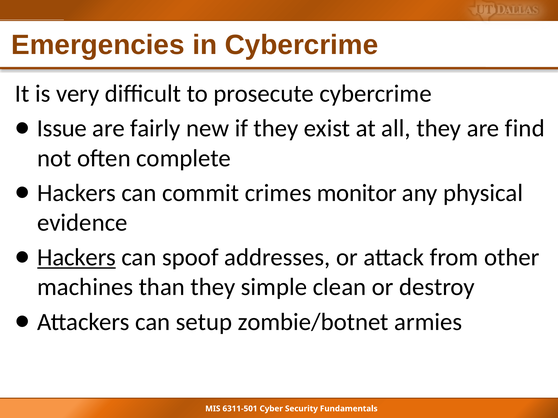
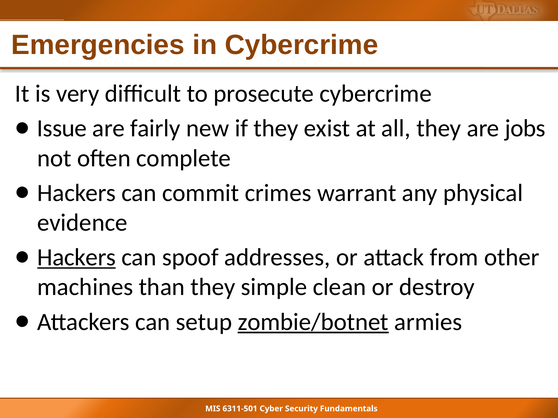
find: find -> jobs
monitor: monitor -> warrant
zombie/botnet underline: none -> present
